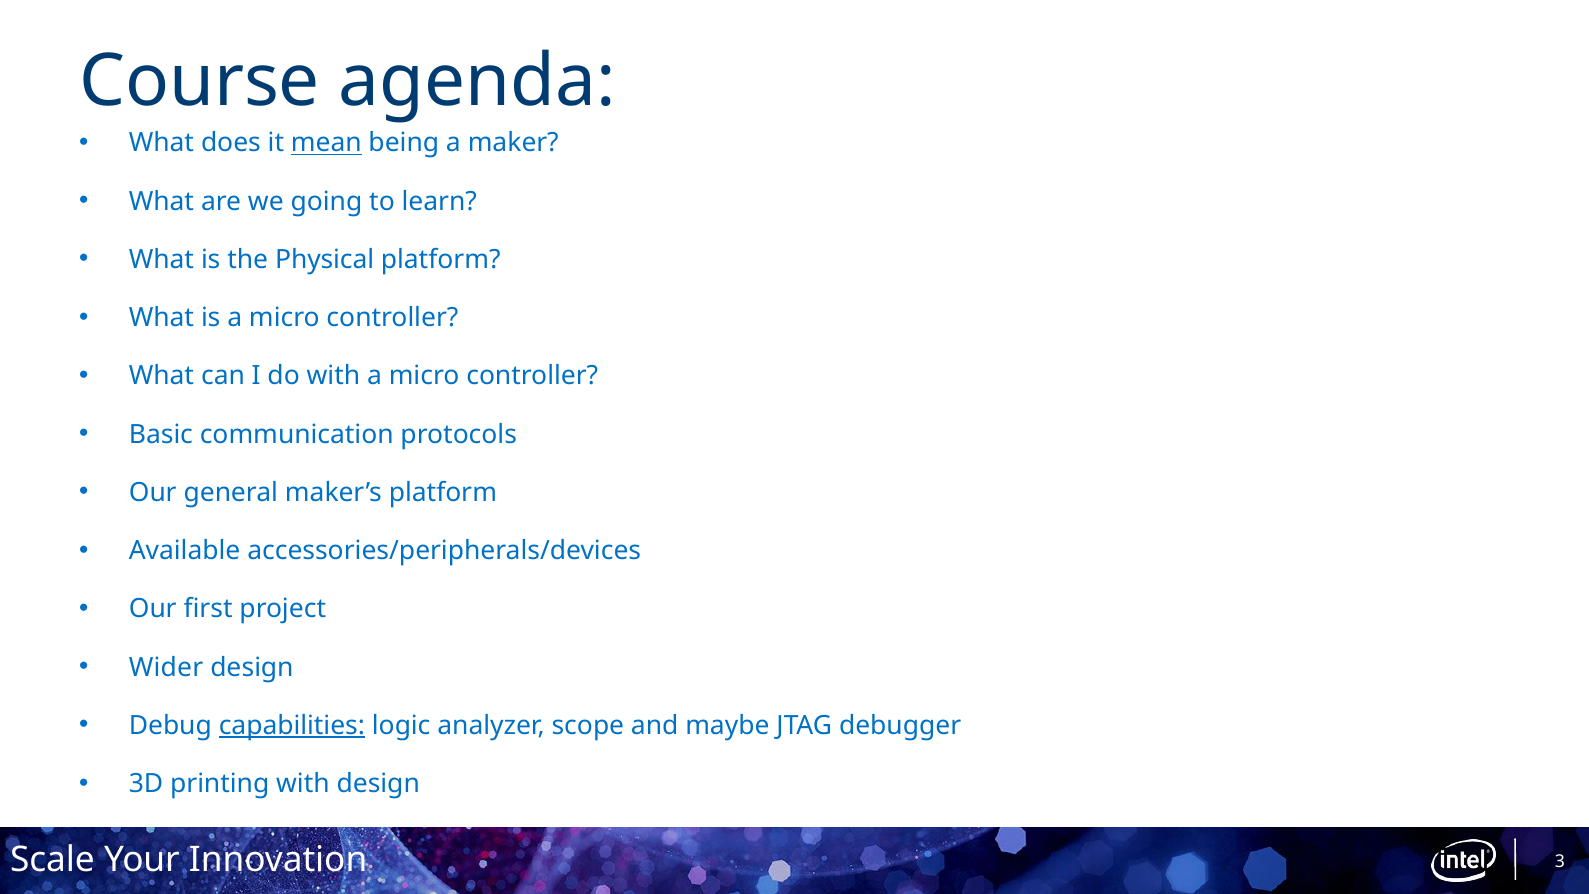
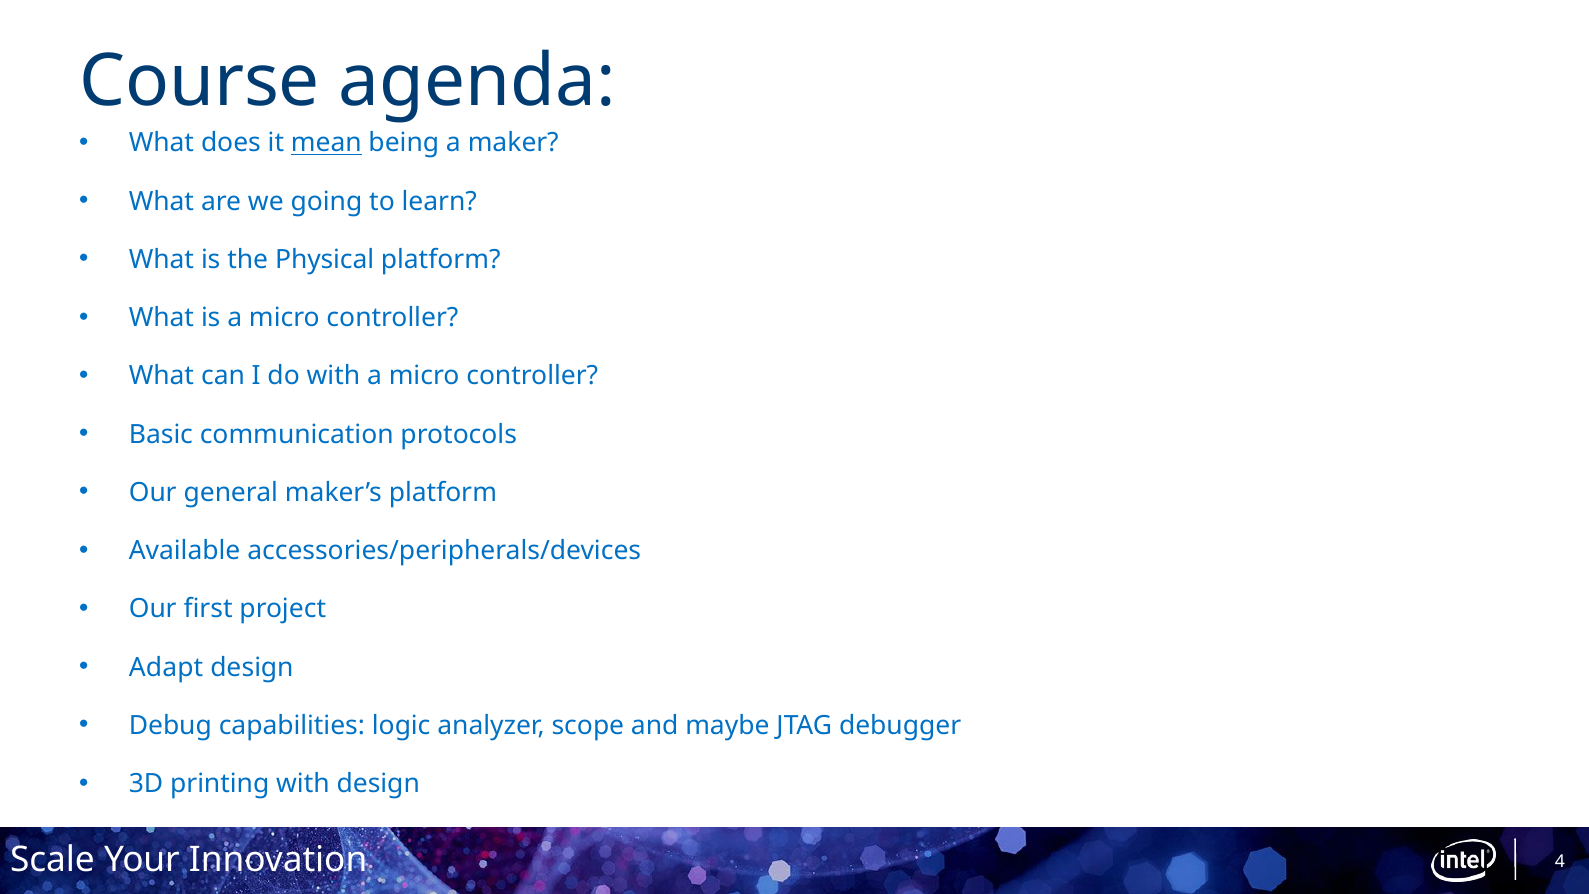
Wider: Wider -> Adapt
capabilities underline: present -> none
3: 3 -> 4
